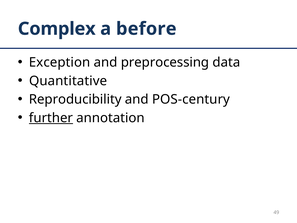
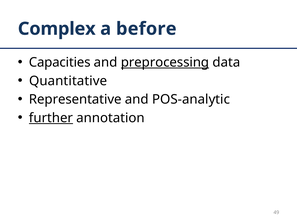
Exception: Exception -> Capacities
preprocessing underline: none -> present
Reproducibility: Reproducibility -> Representative
POS-century: POS-century -> POS-analytic
